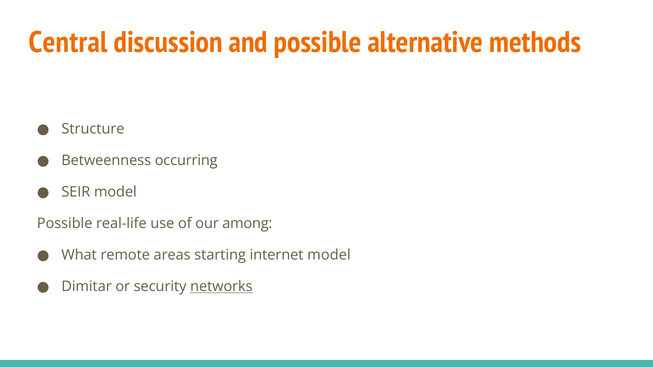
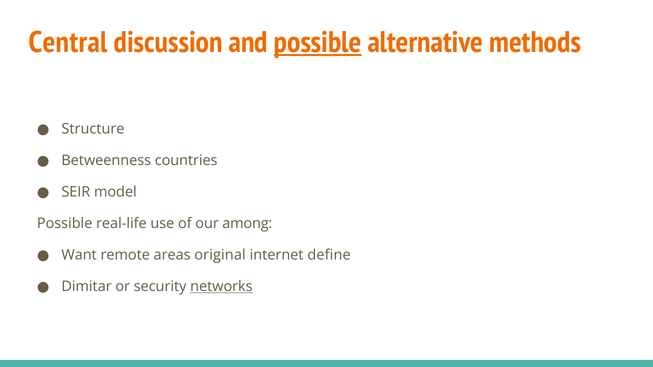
possible at (318, 42) underline: none -> present
occurring: occurring -> countries
What: What -> Want
starting: starting -> original
internet model: model -> define
